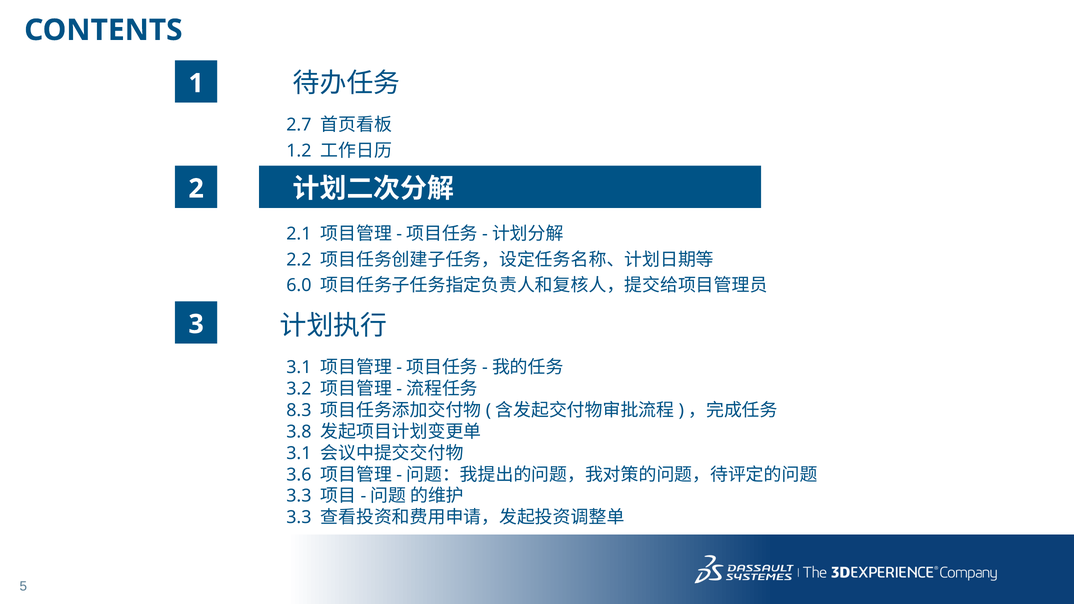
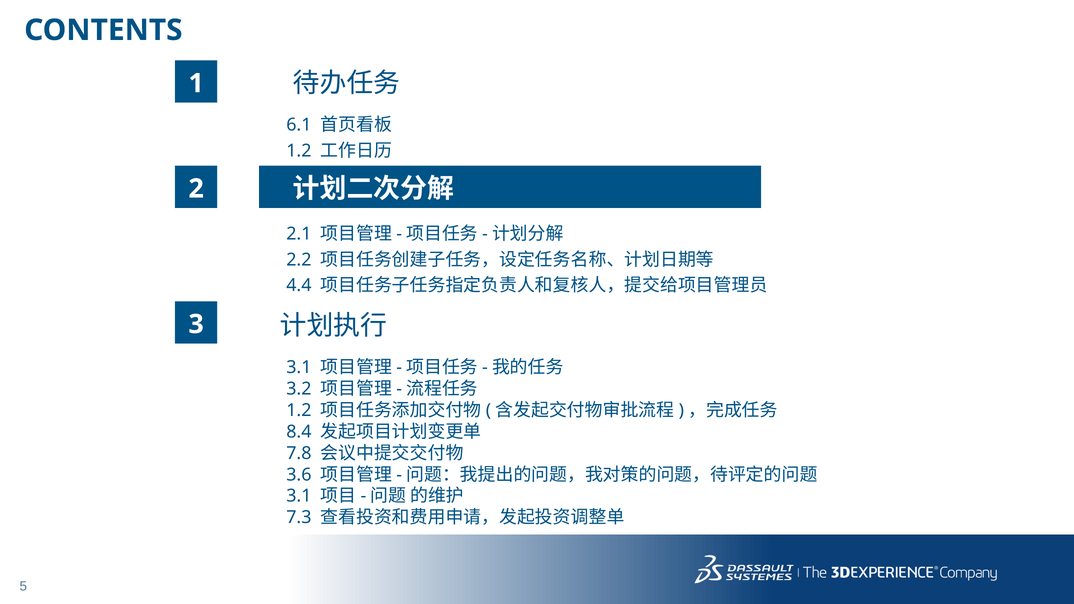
2.7: 2.7 -> 6.1
6.0: 6.0 -> 4.4
8.3 at (299, 410): 8.3 -> 1.2
3.8: 3.8 -> 8.4
3.1 at (299, 453): 3.1 -> 7.8
3.3 at (299, 496): 3.3 -> 3.1
3.3 at (299, 518): 3.3 -> 7.3
